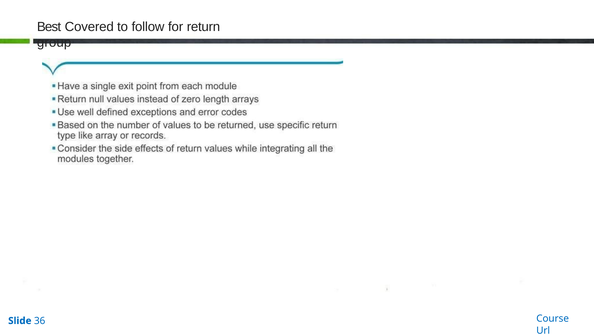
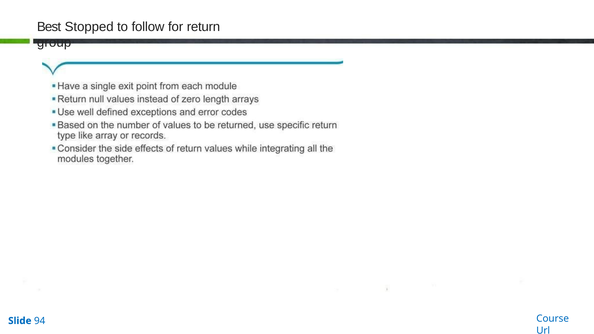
Covered: Covered -> Stopped
36: 36 -> 94
